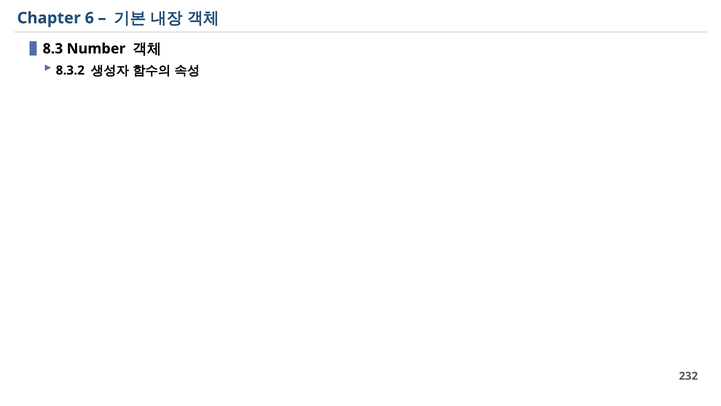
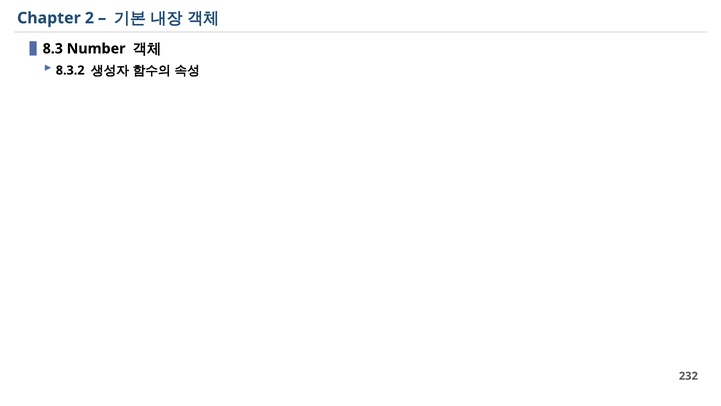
6: 6 -> 2
